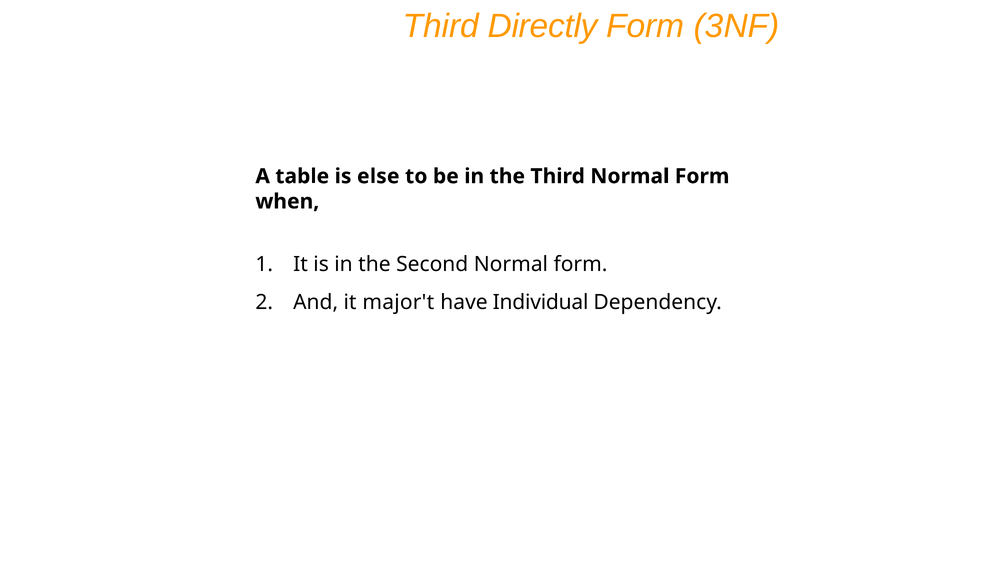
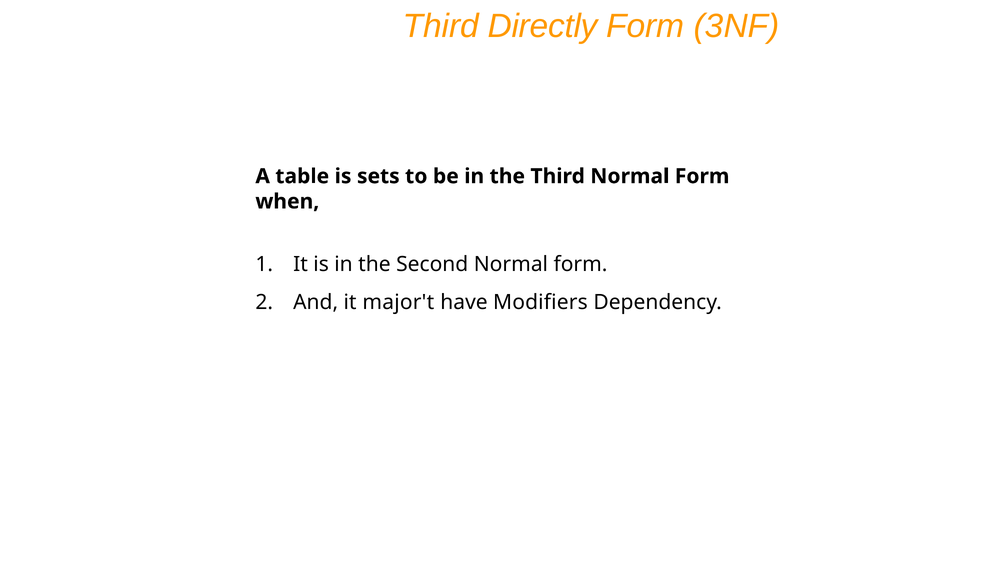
else: else -> sets
Individual: Individual -> Modifiers
